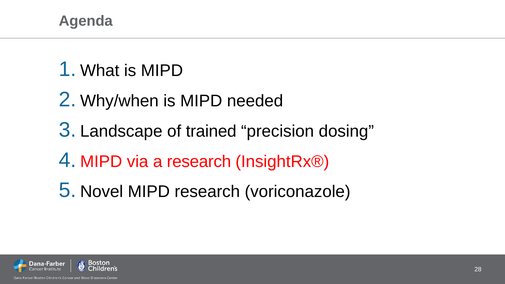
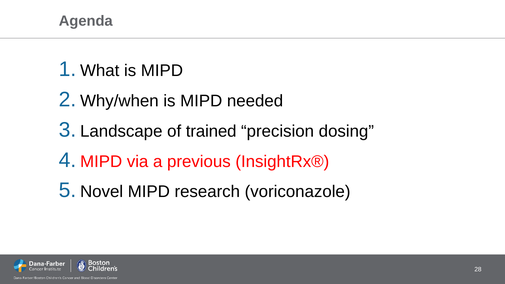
a research: research -> previous
